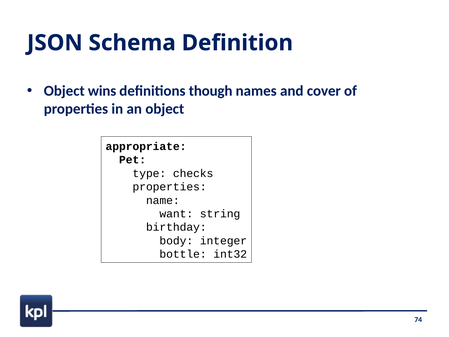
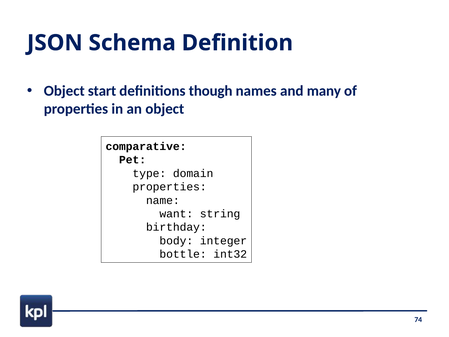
wins: wins -> start
cover: cover -> many
appropriate: appropriate -> comparative
checks: checks -> domain
